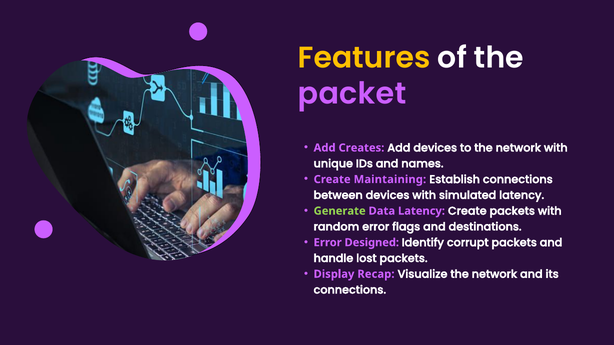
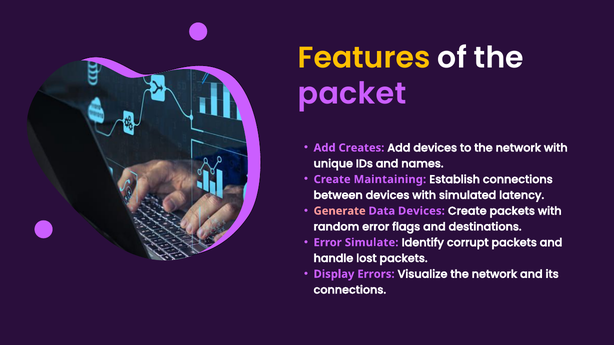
Generate colour: light green -> pink
Data Latency: Latency -> Devices
Designed: Designed -> Simulate
Recap: Recap -> Errors
